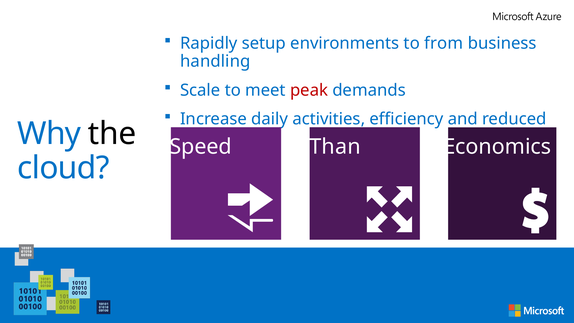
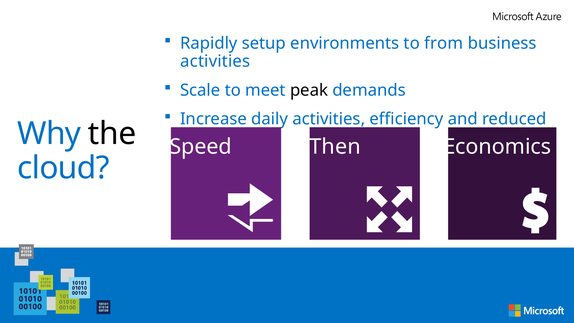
handling at (215, 61): handling -> activities
peak colour: red -> black
Than: Than -> Then
